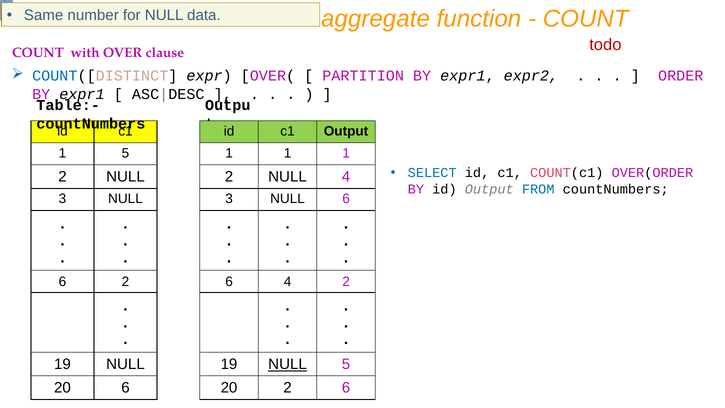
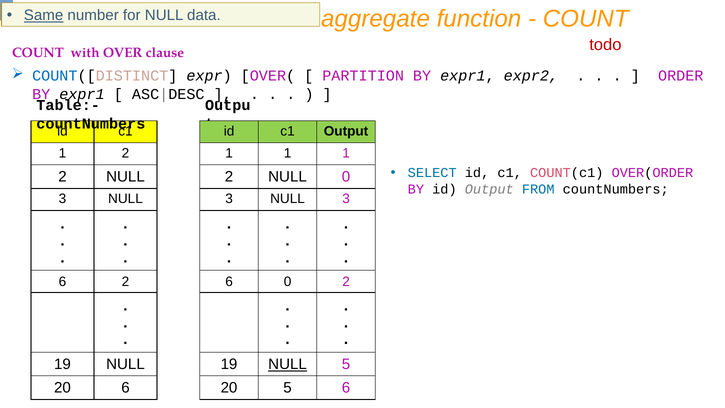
Same underline: none -> present
5 at (125, 153): 5 -> 2
NULL 4: 4 -> 0
3 NULL 6: 6 -> 3
6 4: 4 -> 0
20 2: 2 -> 5
